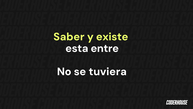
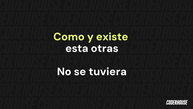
Saber: Saber -> Como
entre: entre -> otras
